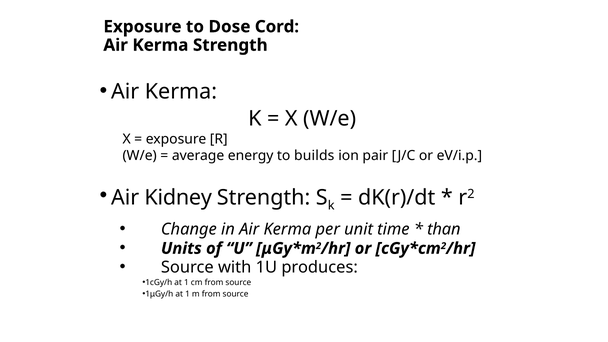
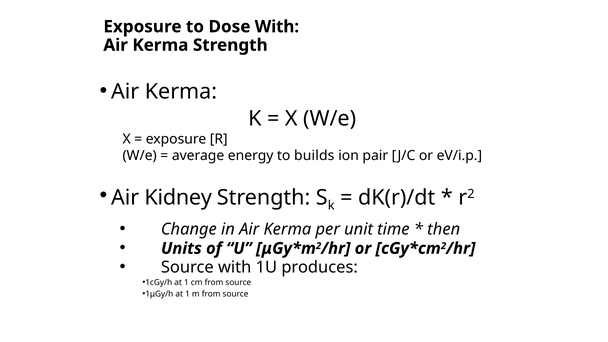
Dose Cord: Cord -> With
than: than -> then
